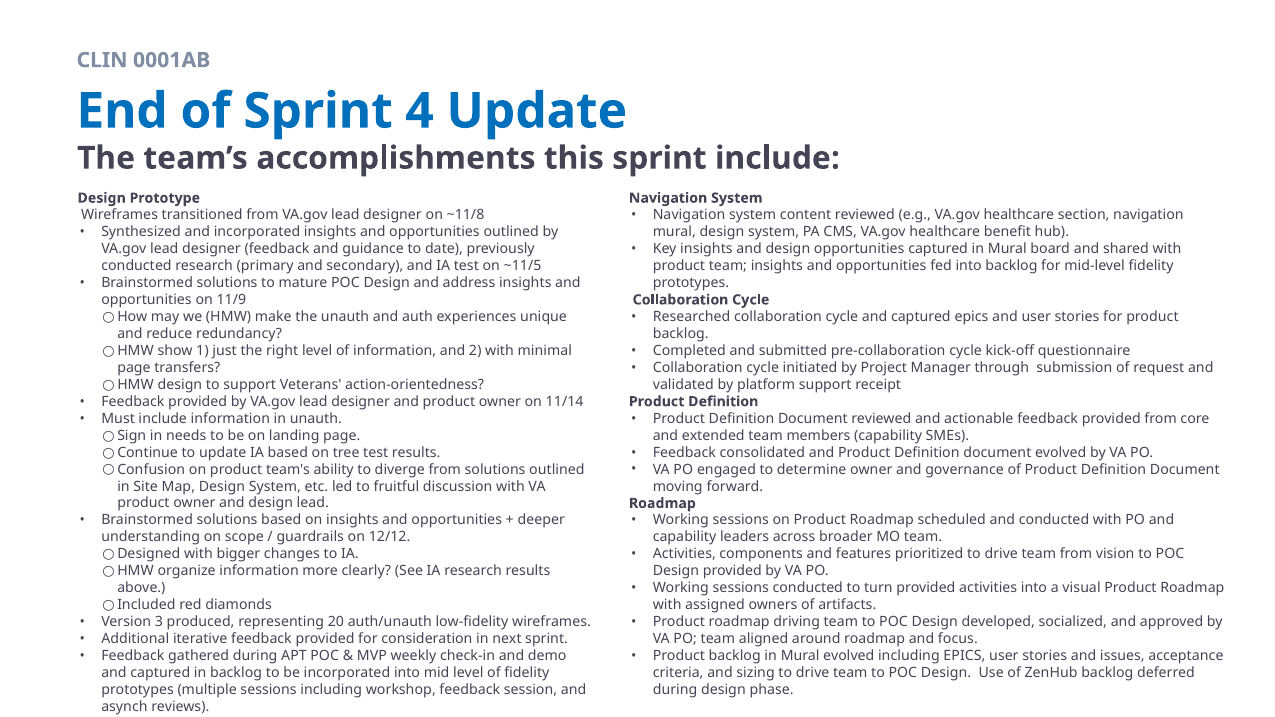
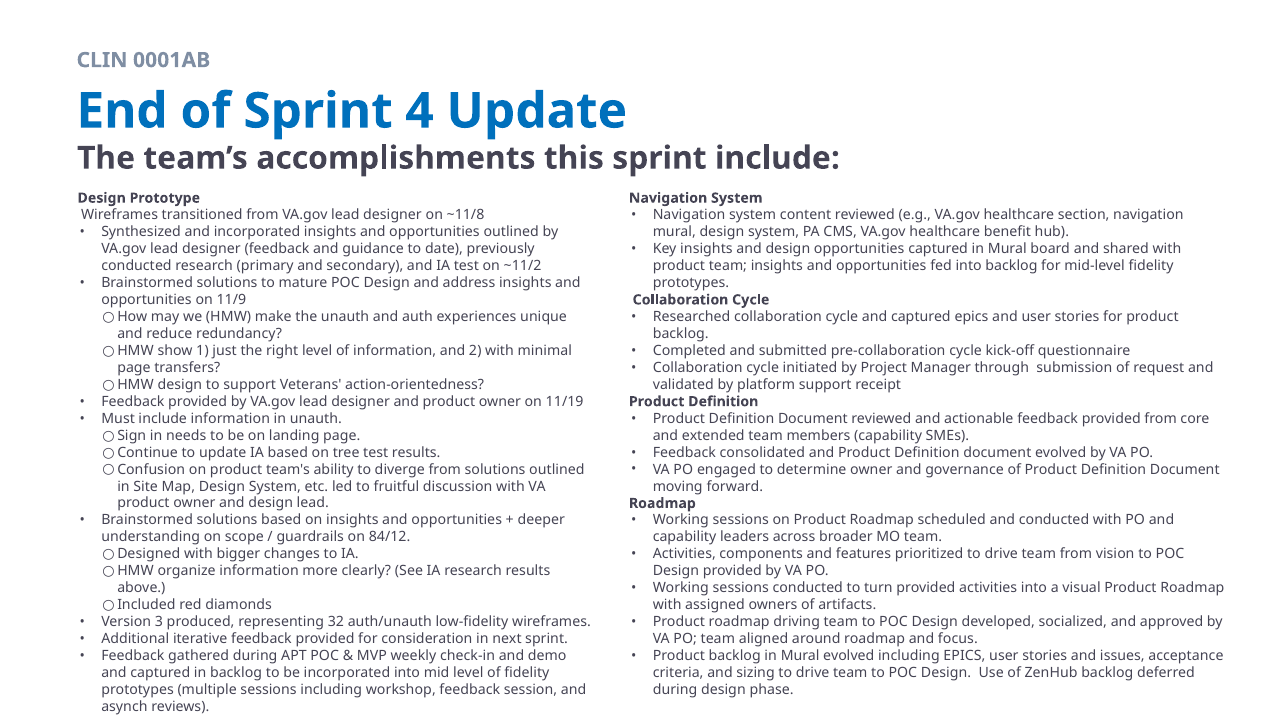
~11/5: ~11/5 -> ~11/2
11/14: 11/14 -> 11/19
12/12: 12/12 -> 84/12
20: 20 -> 32
